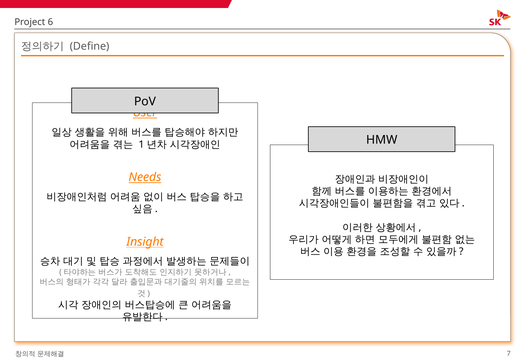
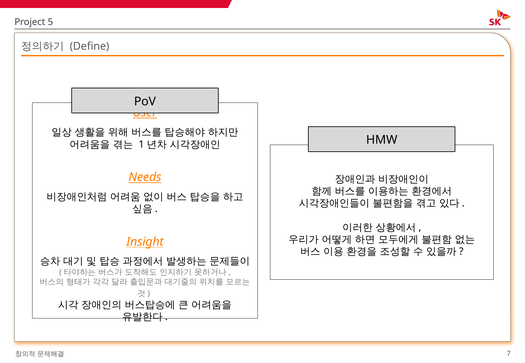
6: 6 -> 5
